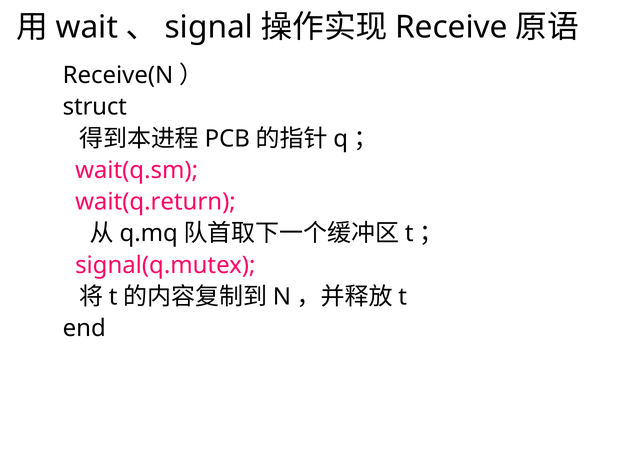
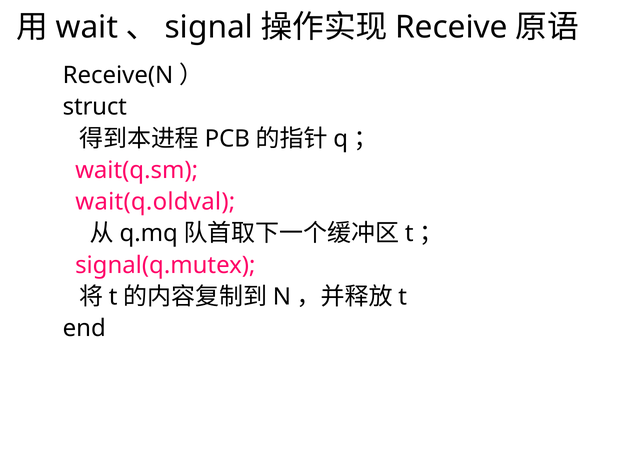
wait(q.return: wait(q.return -> wait(q.oldval
